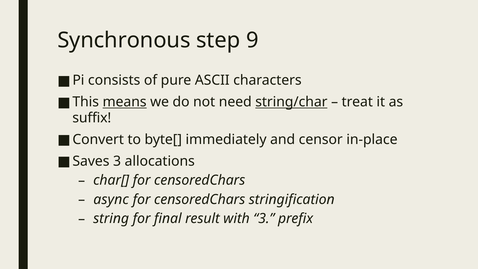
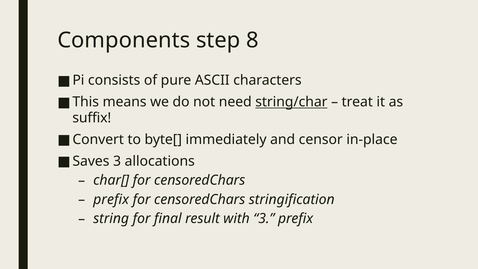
Synchronous: Synchronous -> Components
9: 9 -> 8
means underline: present -> none
async at (111, 199): async -> prefix
